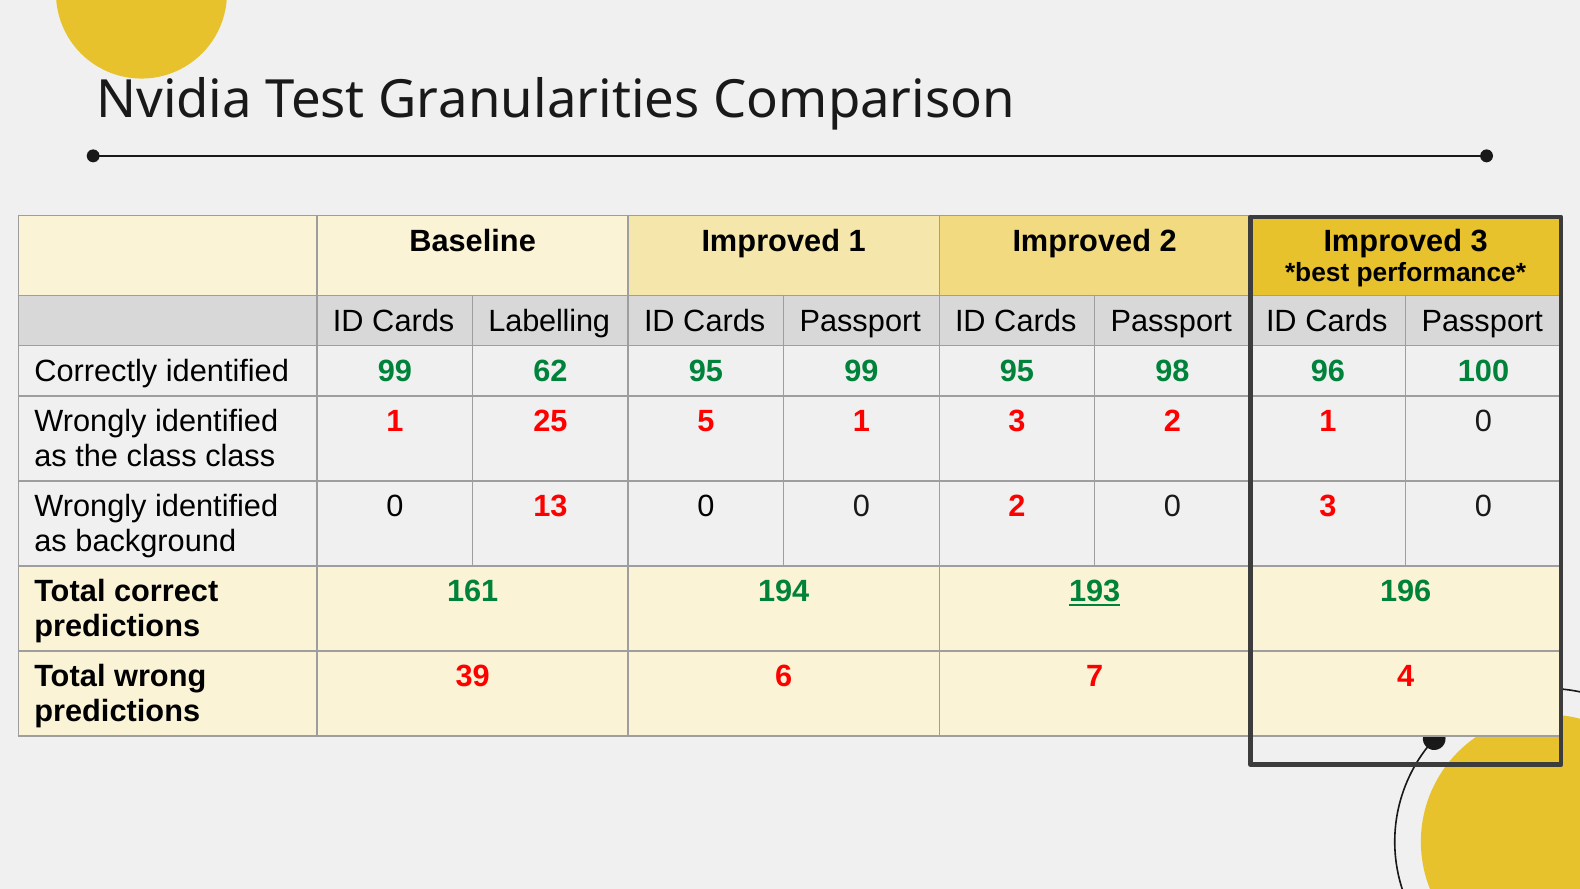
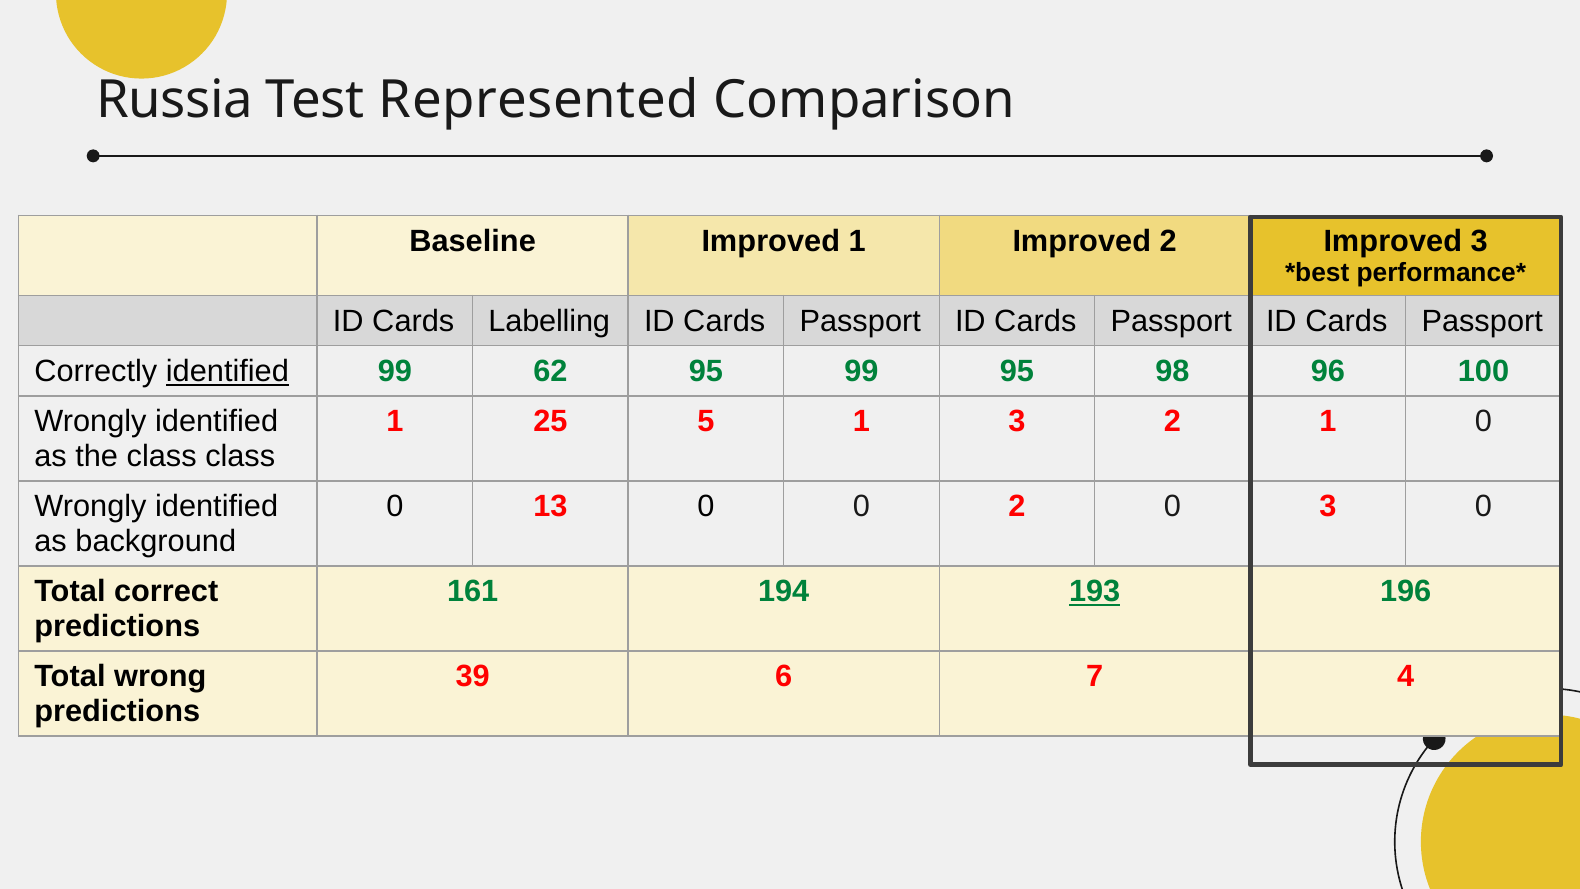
Nvidia: Nvidia -> Russia
Granularities: Granularities -> Represented
identified at (227, 371) underline: none -> present
